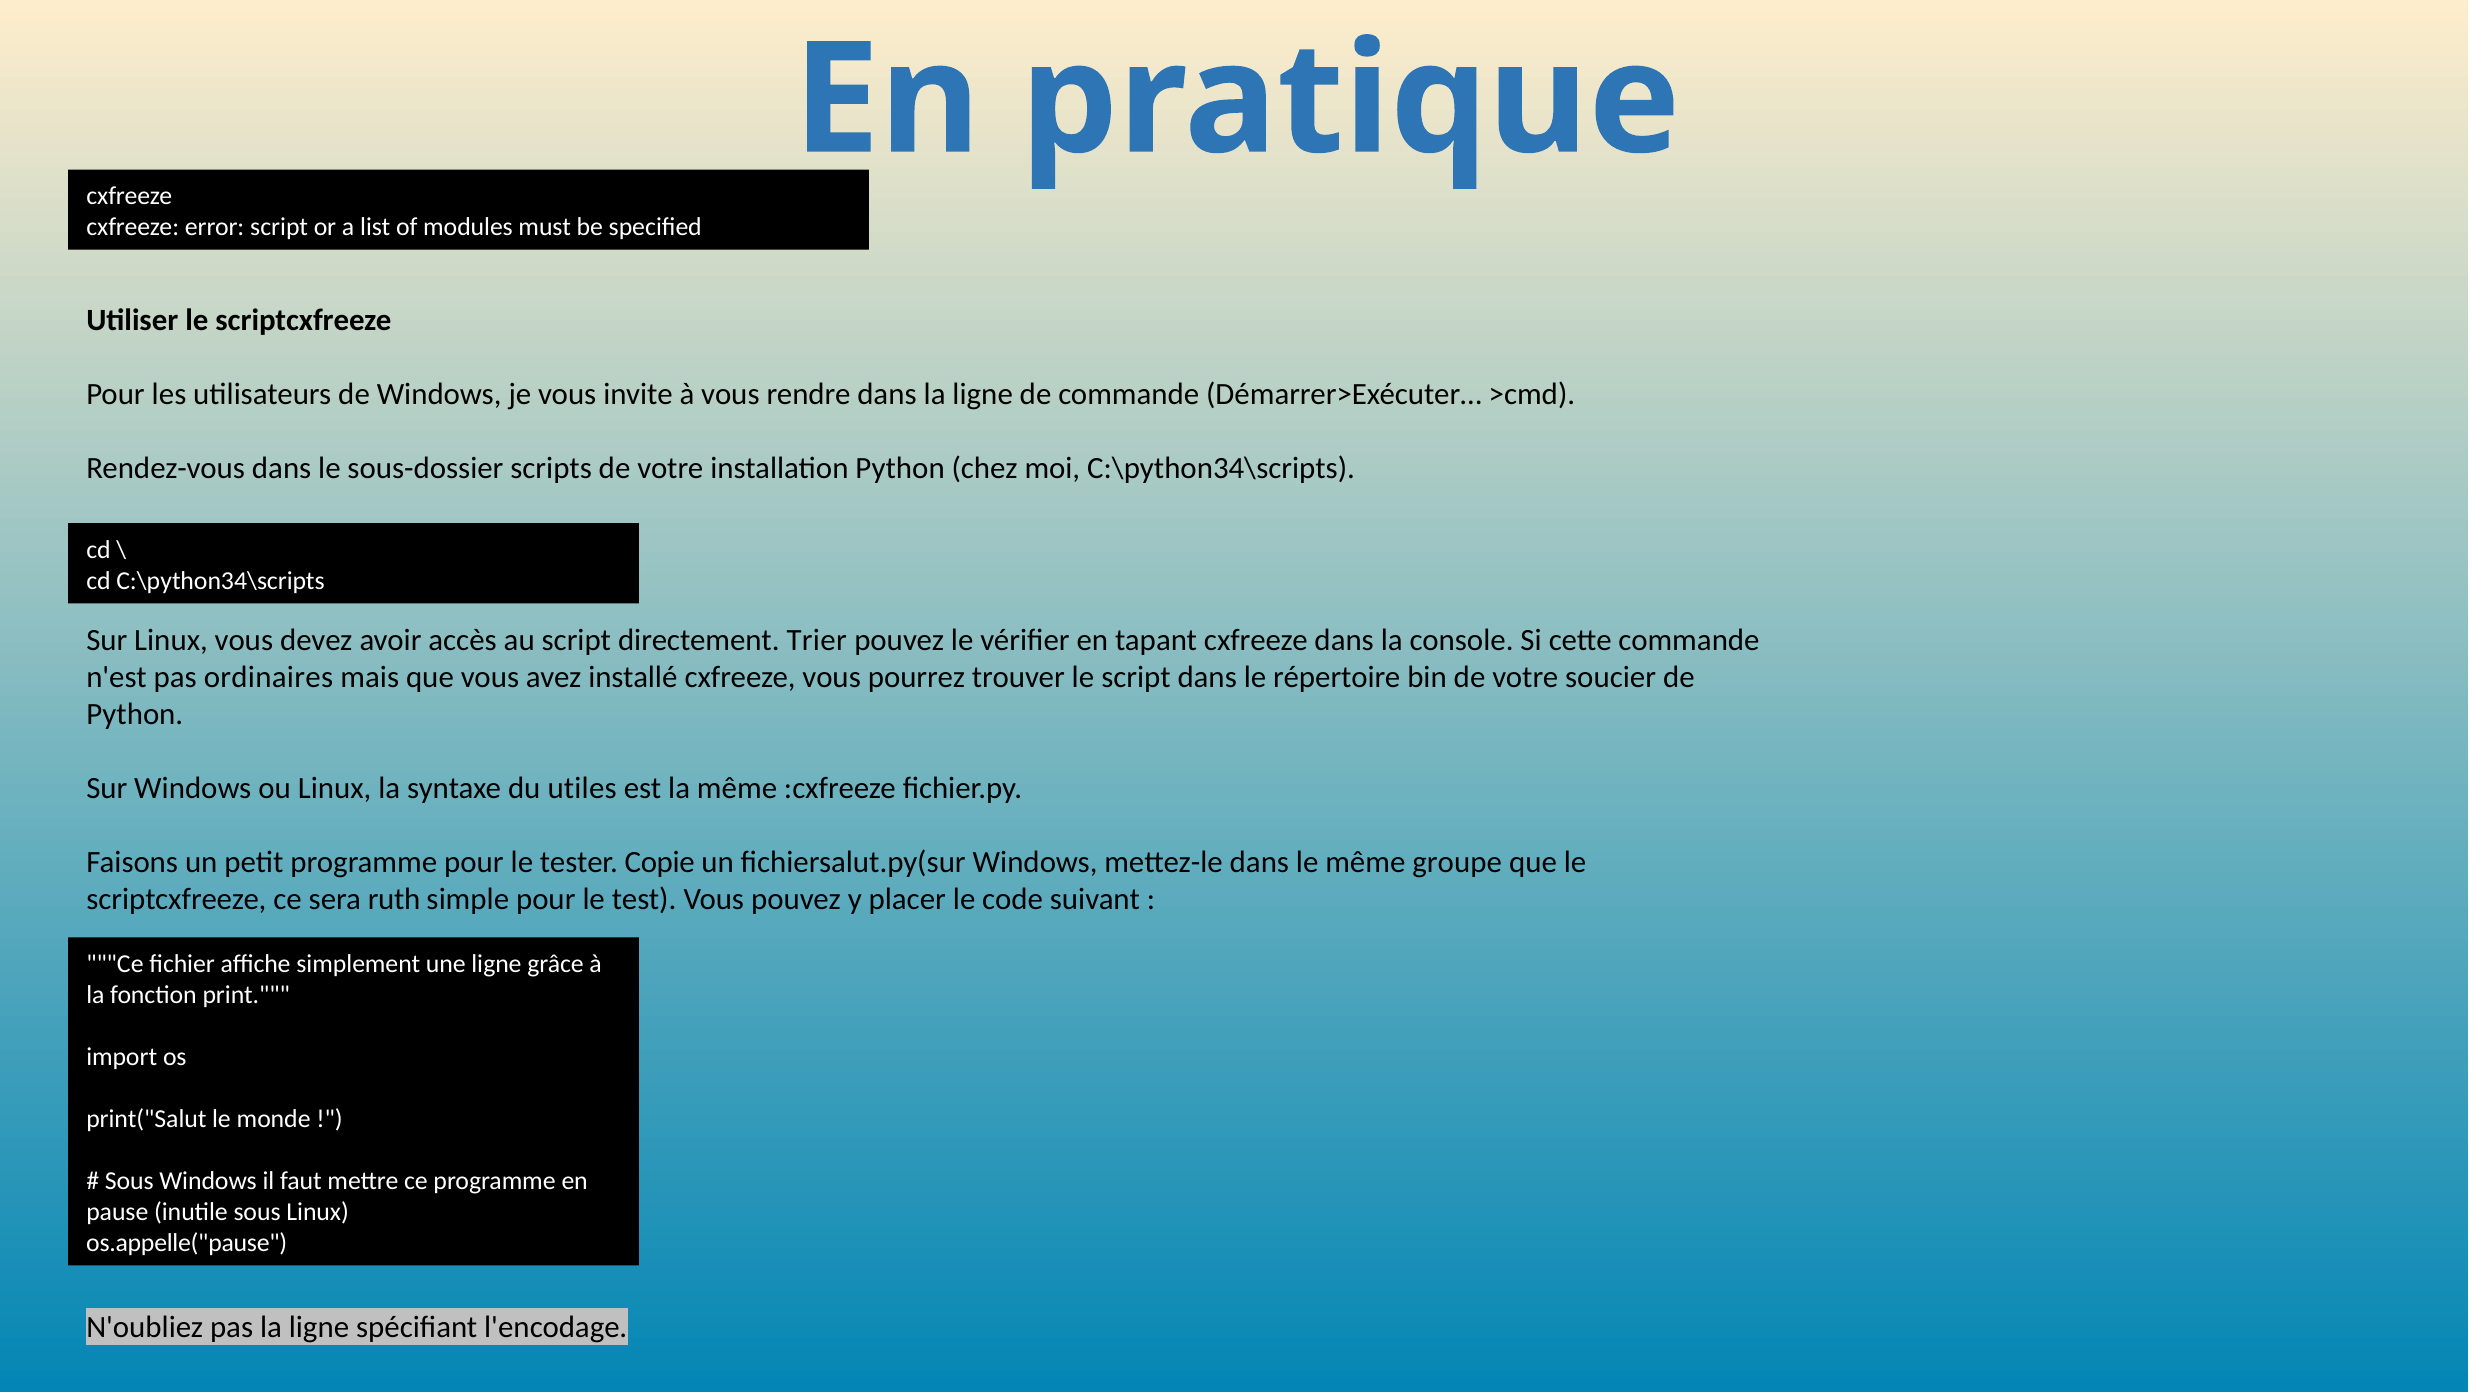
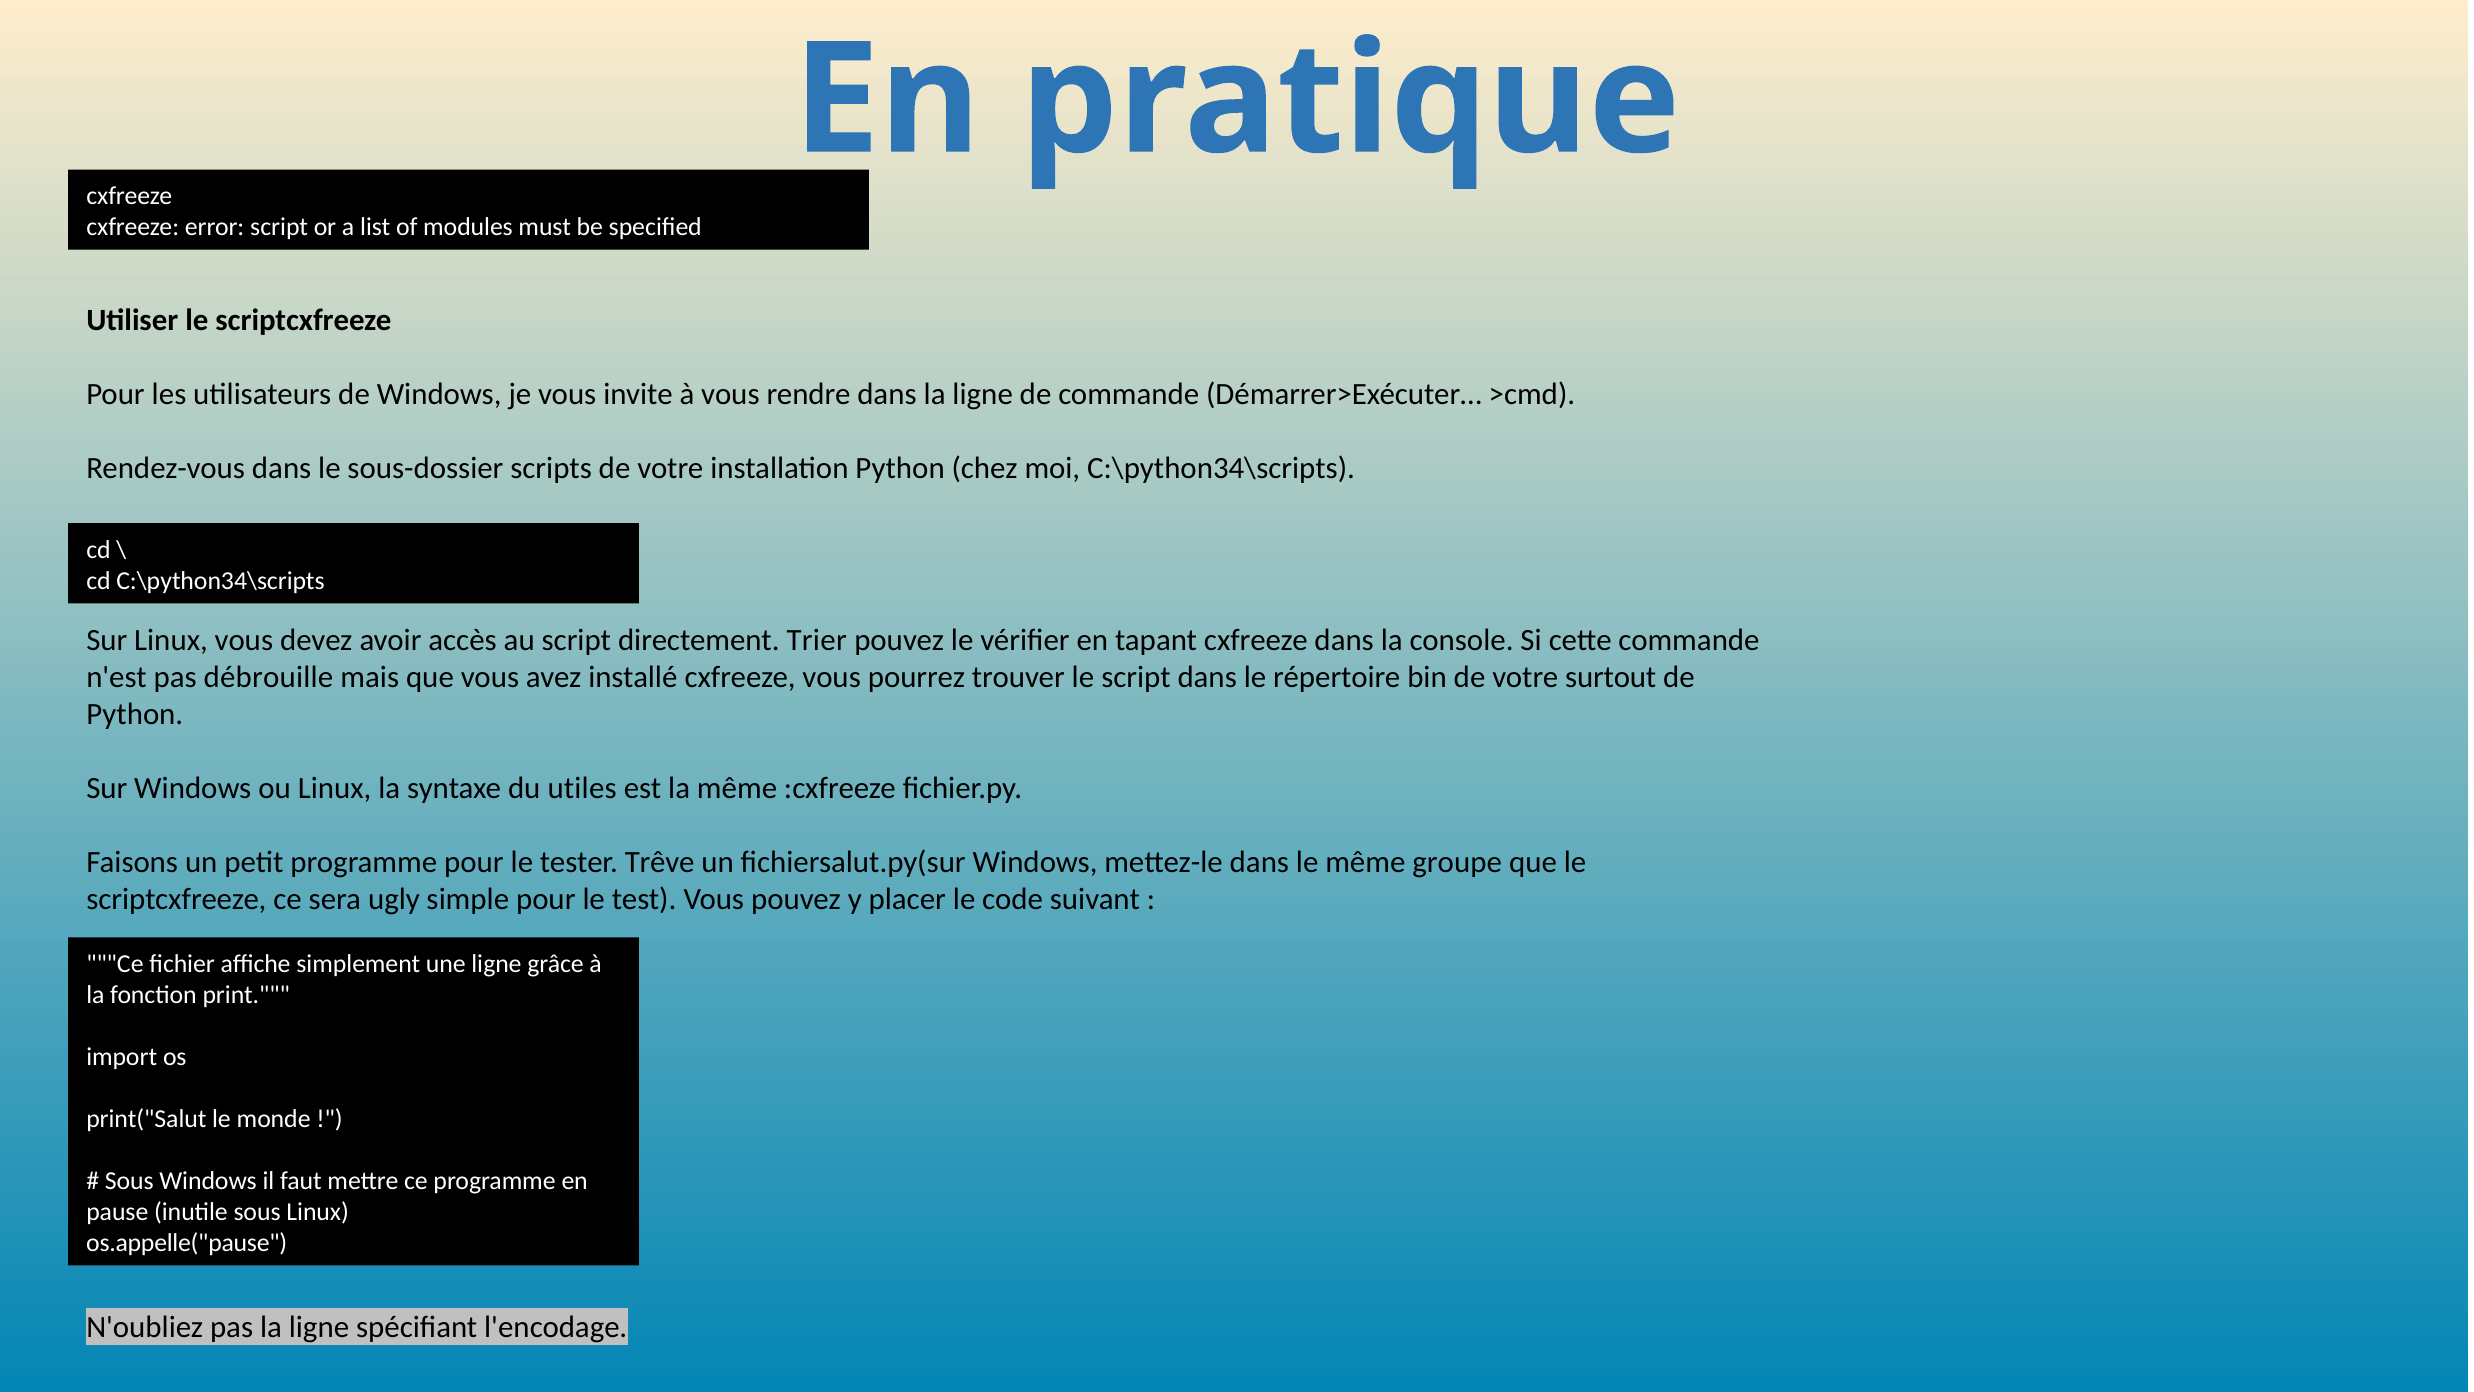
ordinaires: ordinaires -> débrouille
soucier: soucier -> surtout
Copie: Copie -> Trêve
ruth: ruth -> ugly
